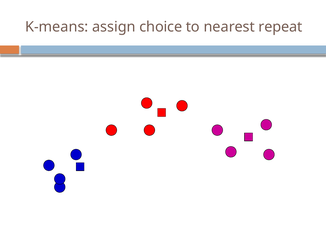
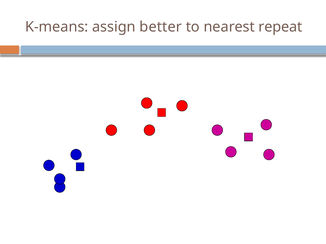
choice: choice -> better
